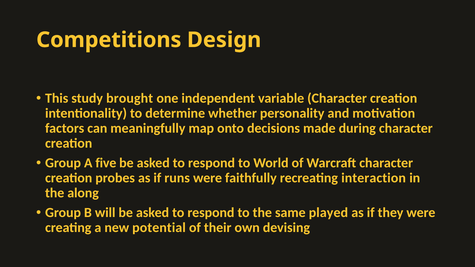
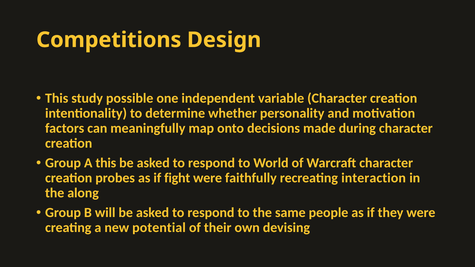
brought: brought -> possible
A five: five -> this
runs: runs -> fight
played: played -> people
